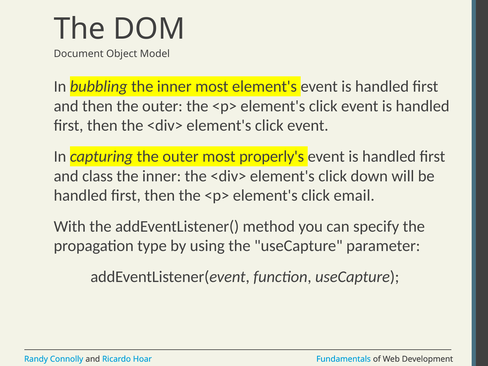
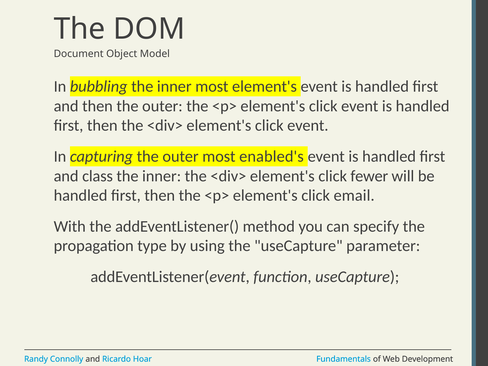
properly's: properly's -> enabled's
down: down -> fewer
